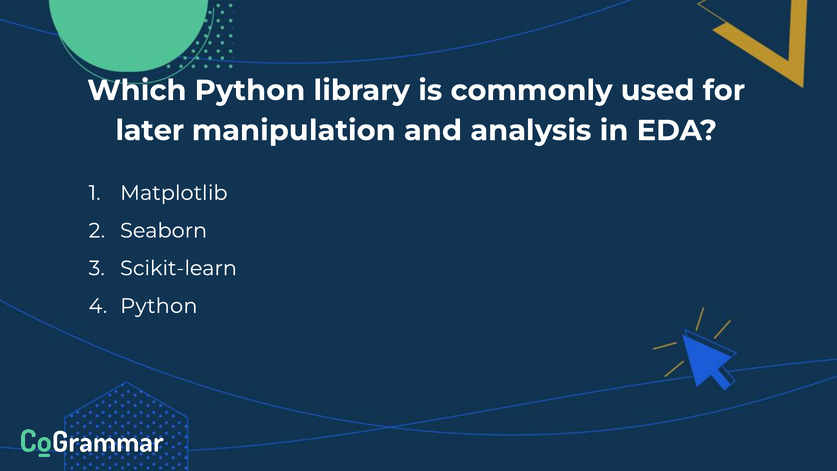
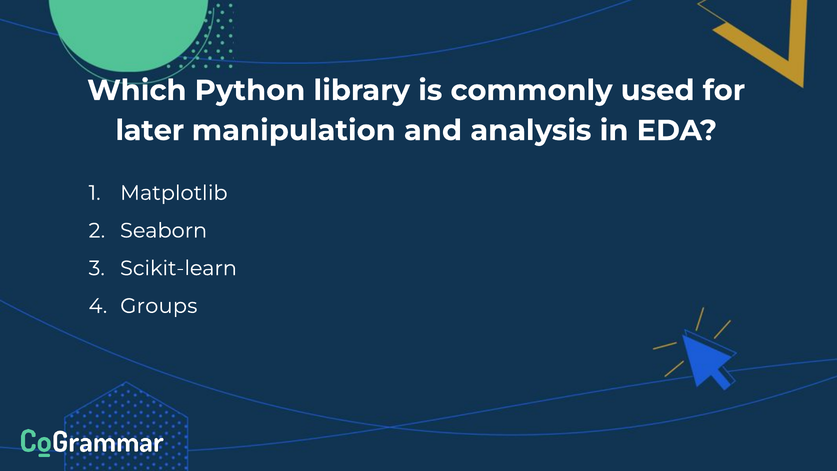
Python at (159, 306): Python -> Groups
